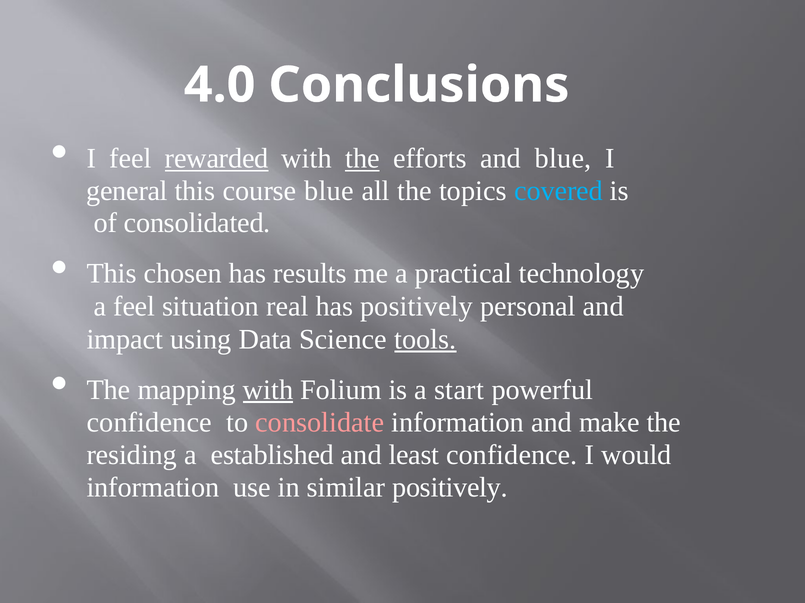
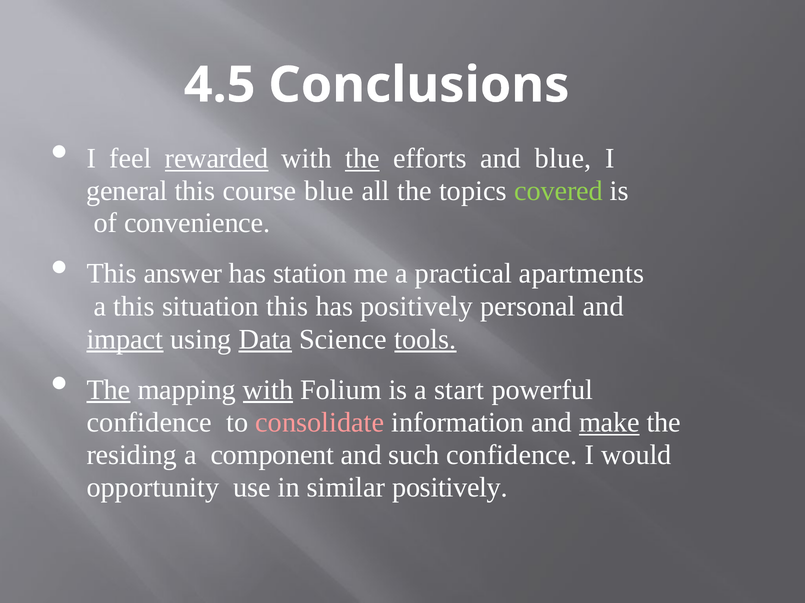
4.0: 4.0 -> 4.5
covered colour: light blue -> light green
consolidated: consolidated -> convenience
chosen: chosen -> answer
results: results -> station
technology: technology -> apartments
a feel: feel -> this
situation real: real -> this
impact underline: none -> present
Data underline: none -> present
The at (108, 390) underline: none -> present
make underline: none -> present
established: established -> component
least: least -> such
information at (153, 488): information -> opportunity
